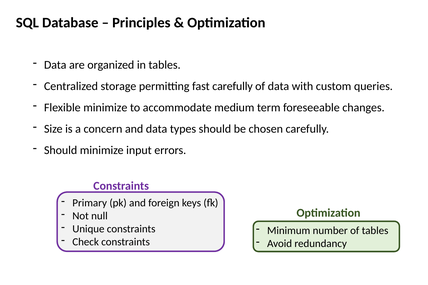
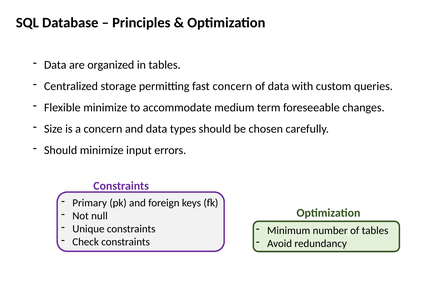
fast carefully: carefully -> concern
